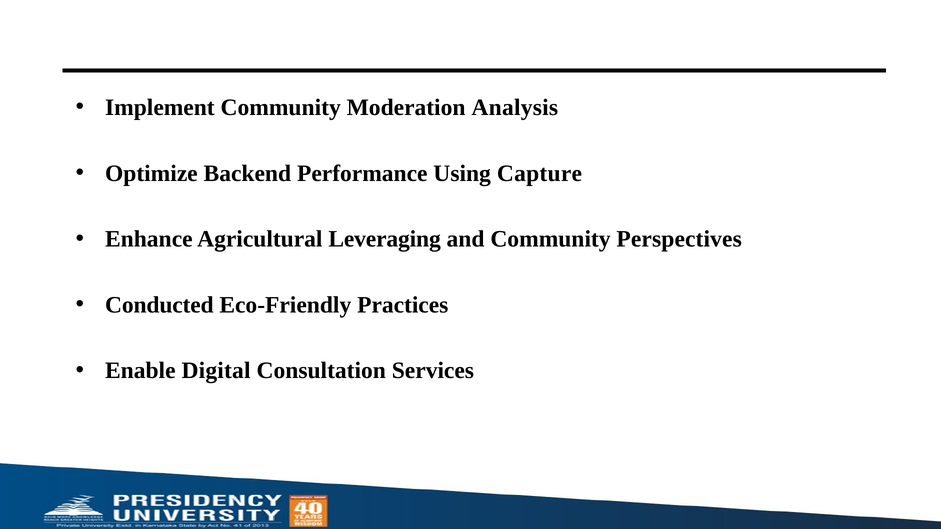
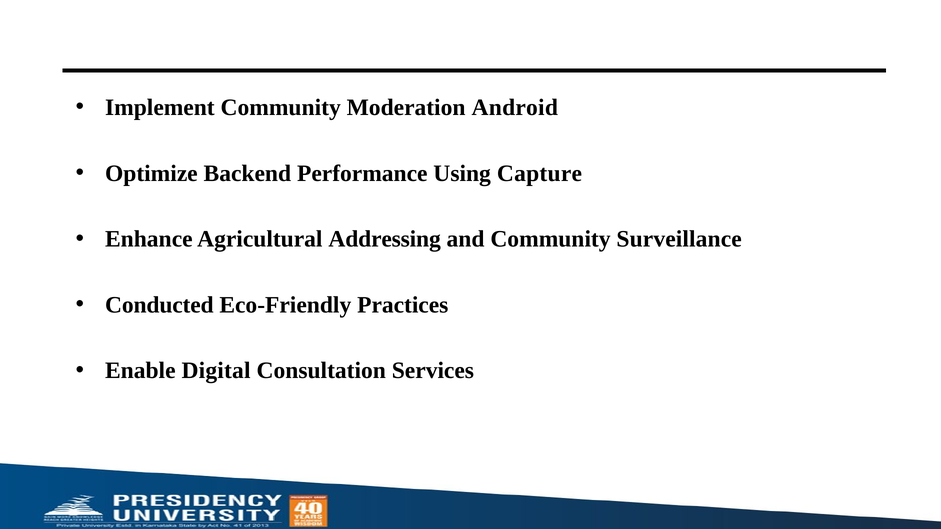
Analysis: Analysis -> Android
Leveraging: Leveraging -> Addressing
Perspectives: Perspectives -> Surveillance
